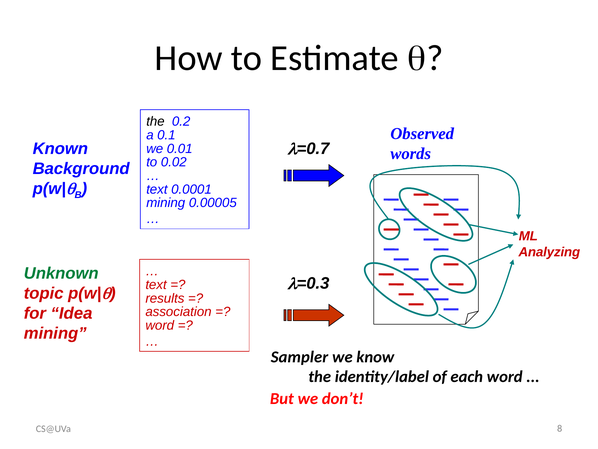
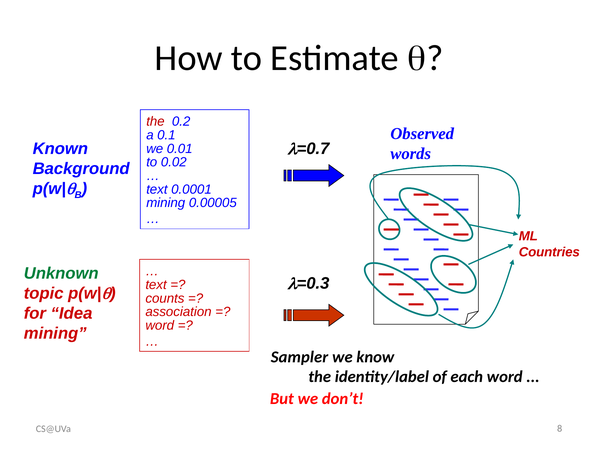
the at (155, 121) colour: black -> red
Analyzing: Analyzing -> Countries
results: results -> counts
